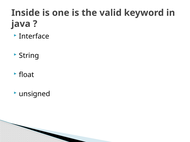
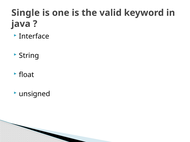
Inside: Inside -> Single
